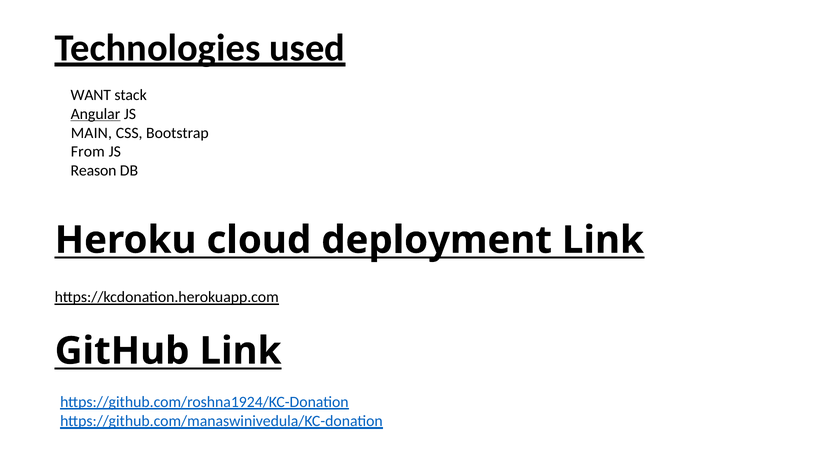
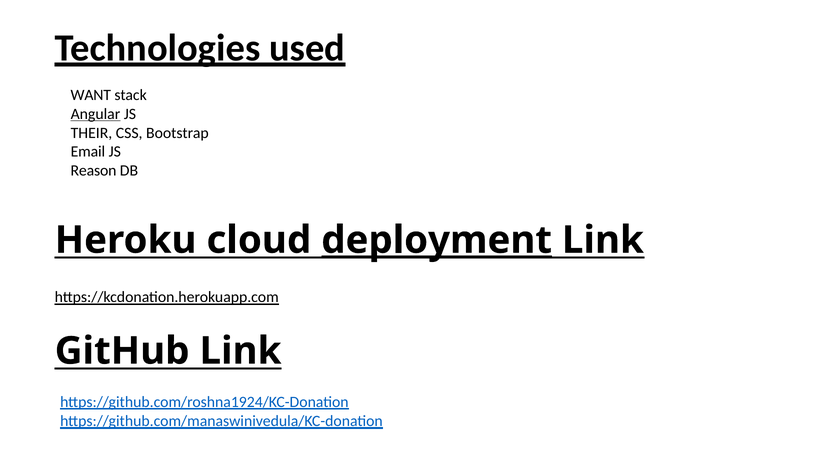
MAIN: MAIN -> THEIR
From: From -> Email
deployment underline: none -> present
